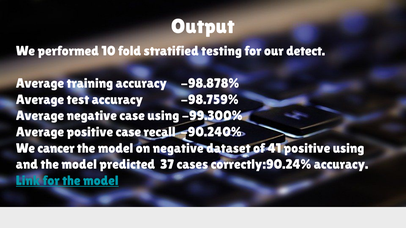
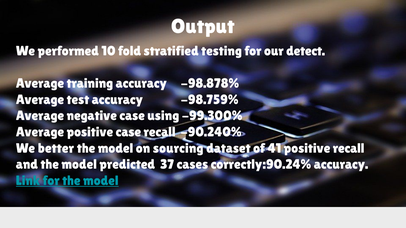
cancer: cancer -> better
on negative: negative -> sourcing
positive using: using -> recall
